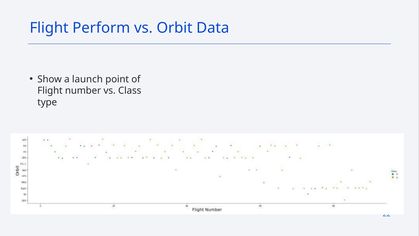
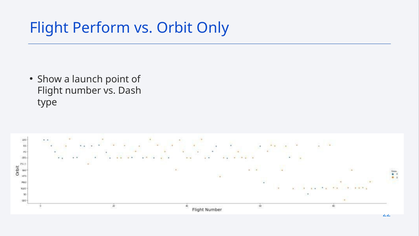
Data: Data -> Only
Class: Class -> Dash
